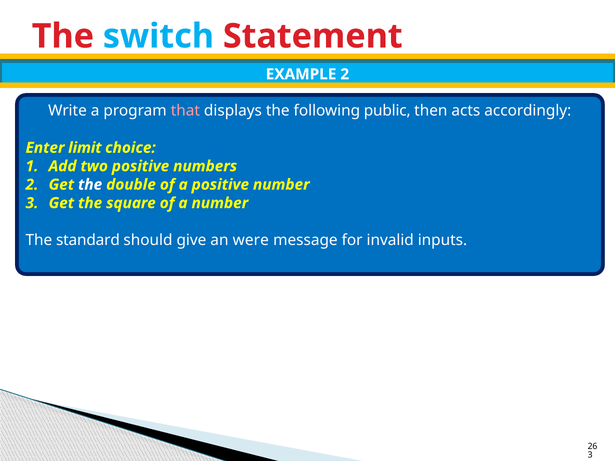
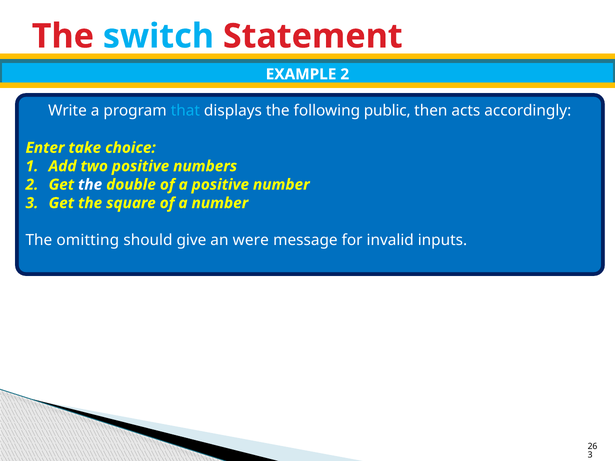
that colour: pink -> light blue
limit: limit -> take
standard: standard -> omitting
